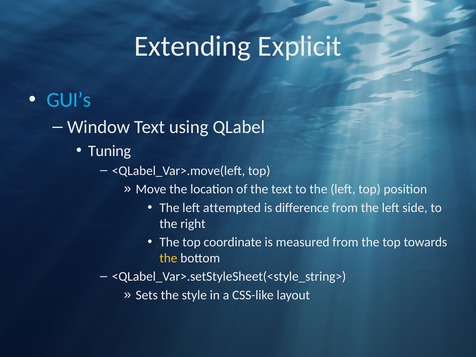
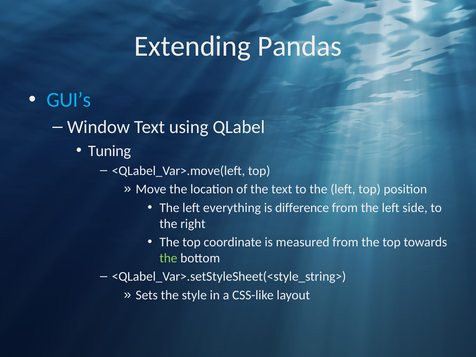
Explicit: Explicit -> Pandas
attempted: attempted -> everything
the at (168, 258) colour: yellow -> light green
